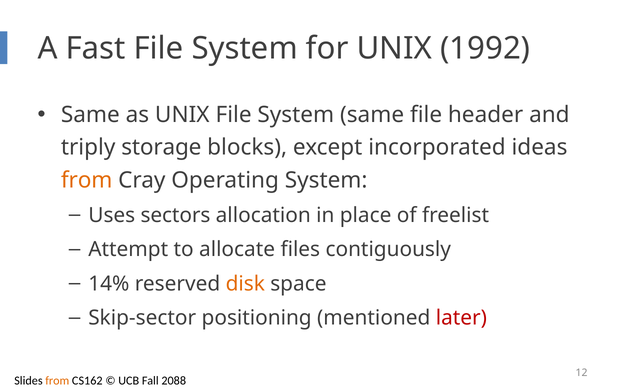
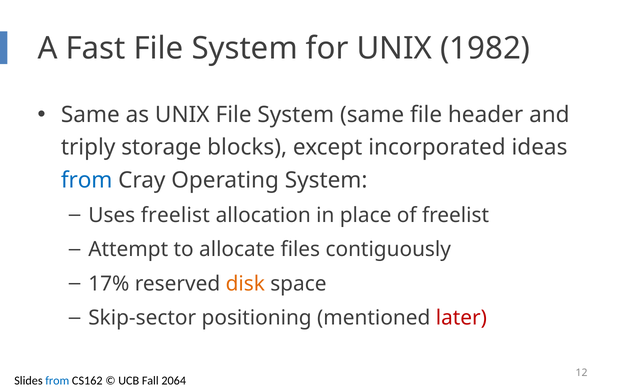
1992: 1992 -> 1982
from at (87, 180) colour: orange -> blue
Uses sectors: sectors -> freelist
14%: 14% -> 17%
from at (57, 380) colour: orange -> blue
2088: 2088 -> 2064
